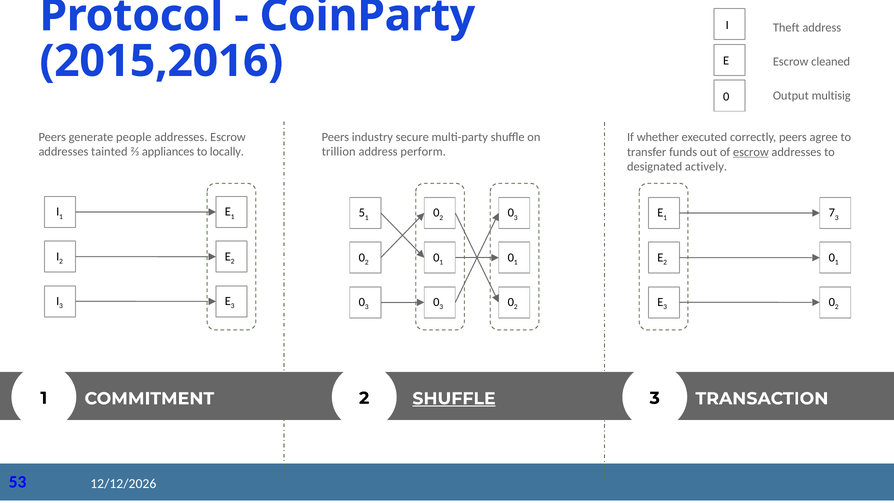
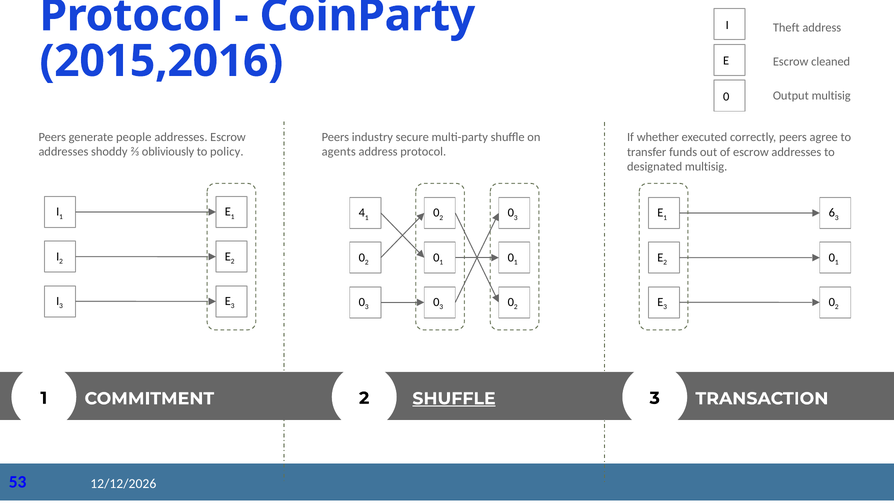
tainted: tainted -> shoddy
appliances: appliances -> obliviously
locally: locally -> policy
trillion: trillion -> agents
address perform: perform -> protocol
escrow at (751, 152) underline: present -> none
designated actively: actively -> multisig
5: 5 -> 4
7: 7 -> 6
